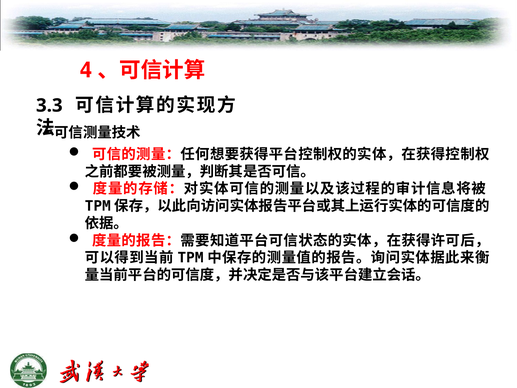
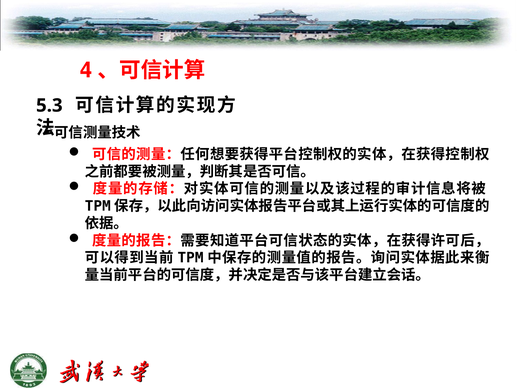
3.3: 3.3 -> 5.3
